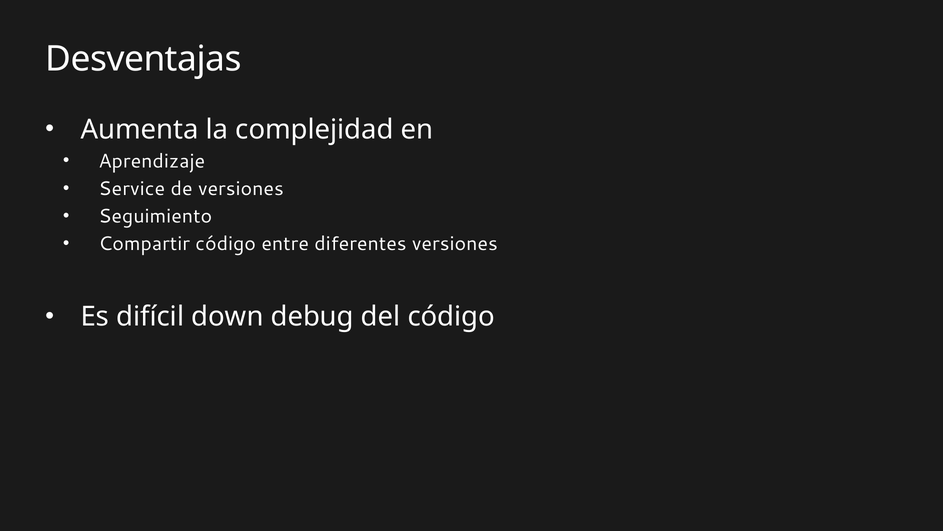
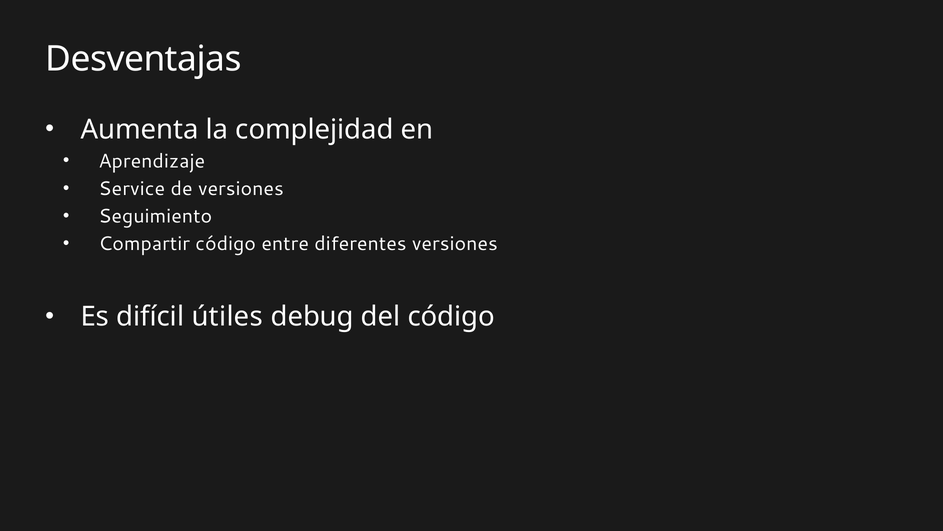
down: down -> útiles
